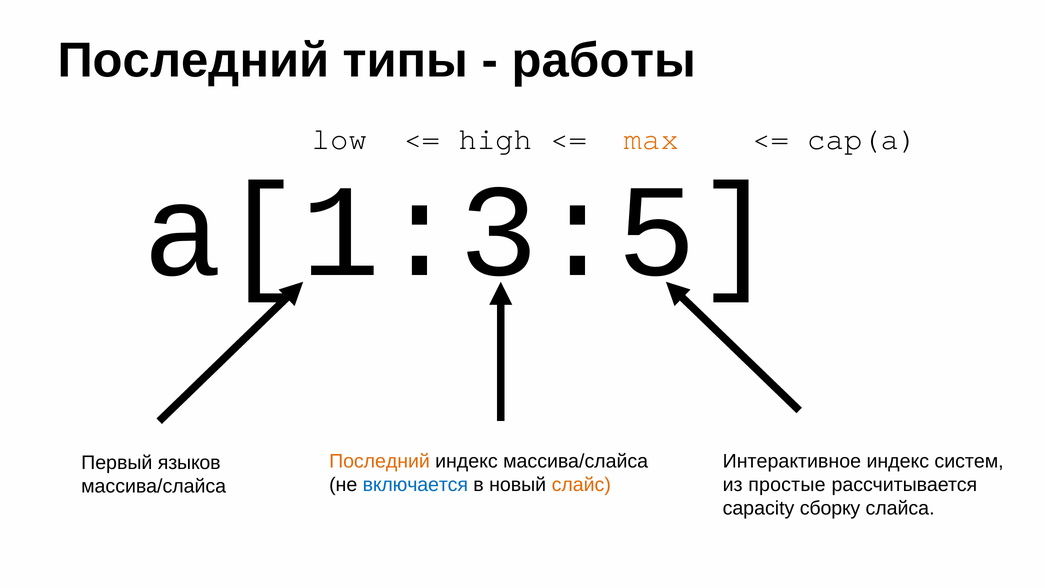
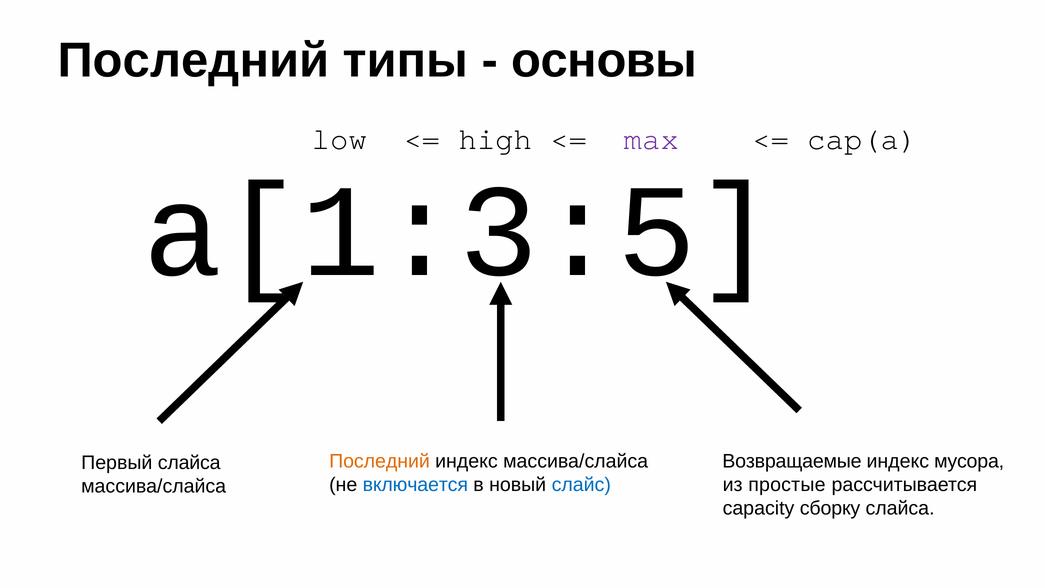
работы: работы -> основы
max colour: orange -> purple
Интерактивное: Интерактивное -> Возвращаемые
систем: систем -> мусора
Первый языков: языков -> слайса
слайс colour: orange -> blue
